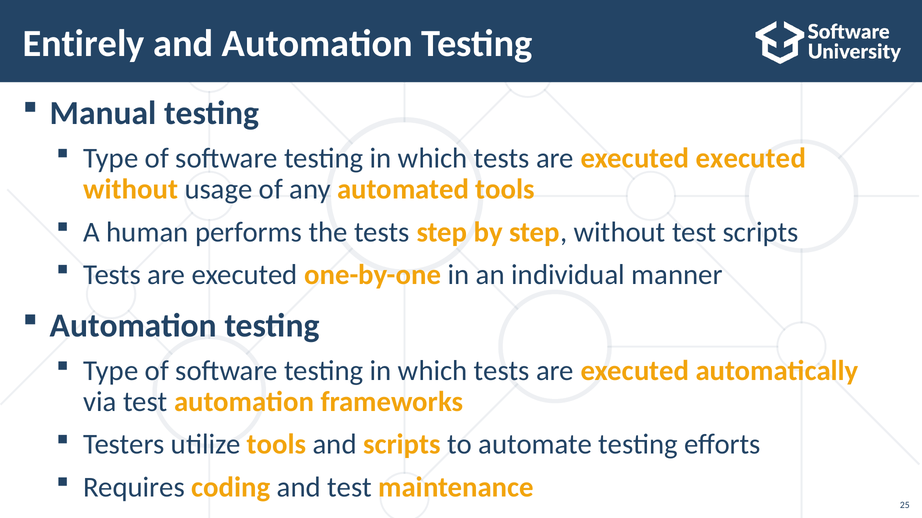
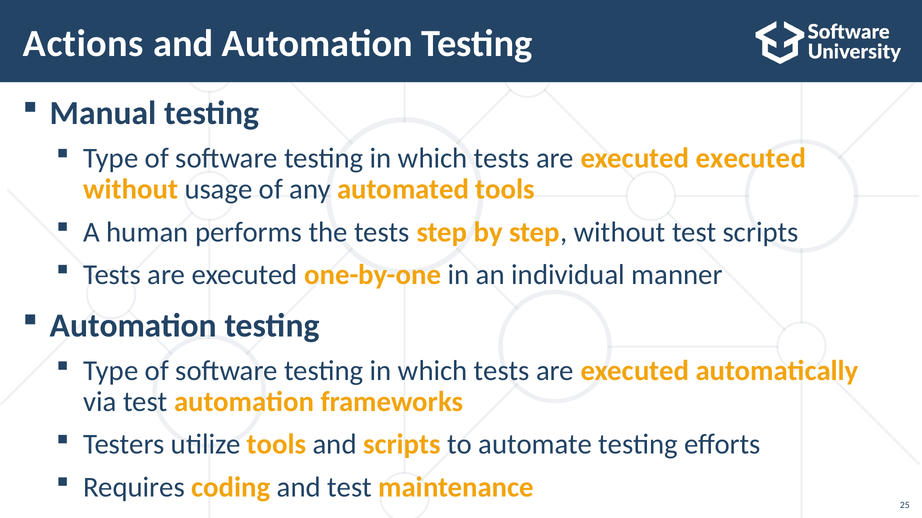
Entirely: Entirely -> Actions
